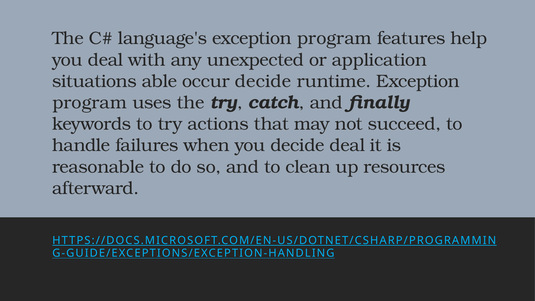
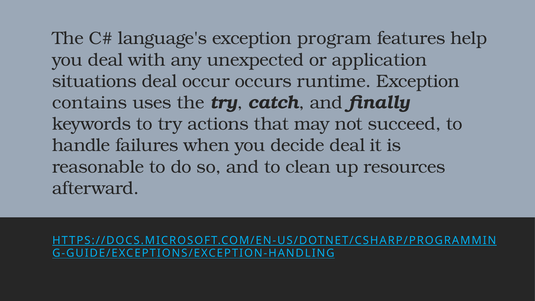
situations able: able -> deal
occur decide: decide -> occurs
program at (90, 103): program -> contains
